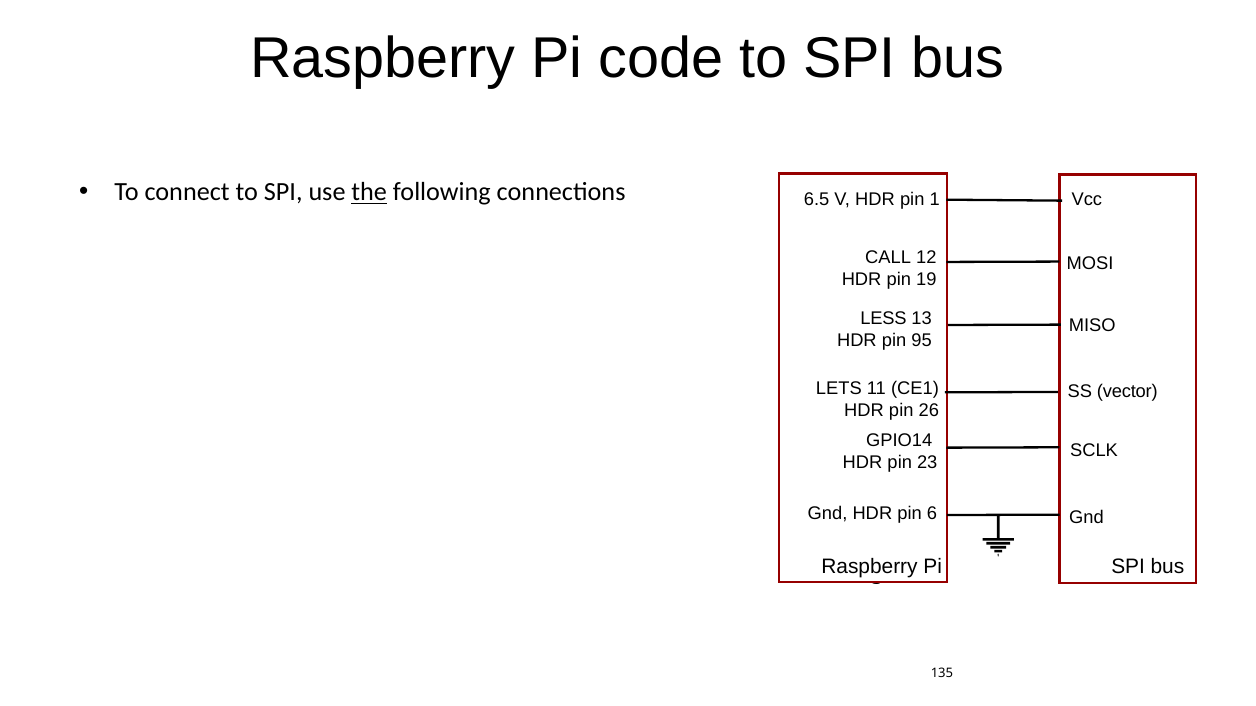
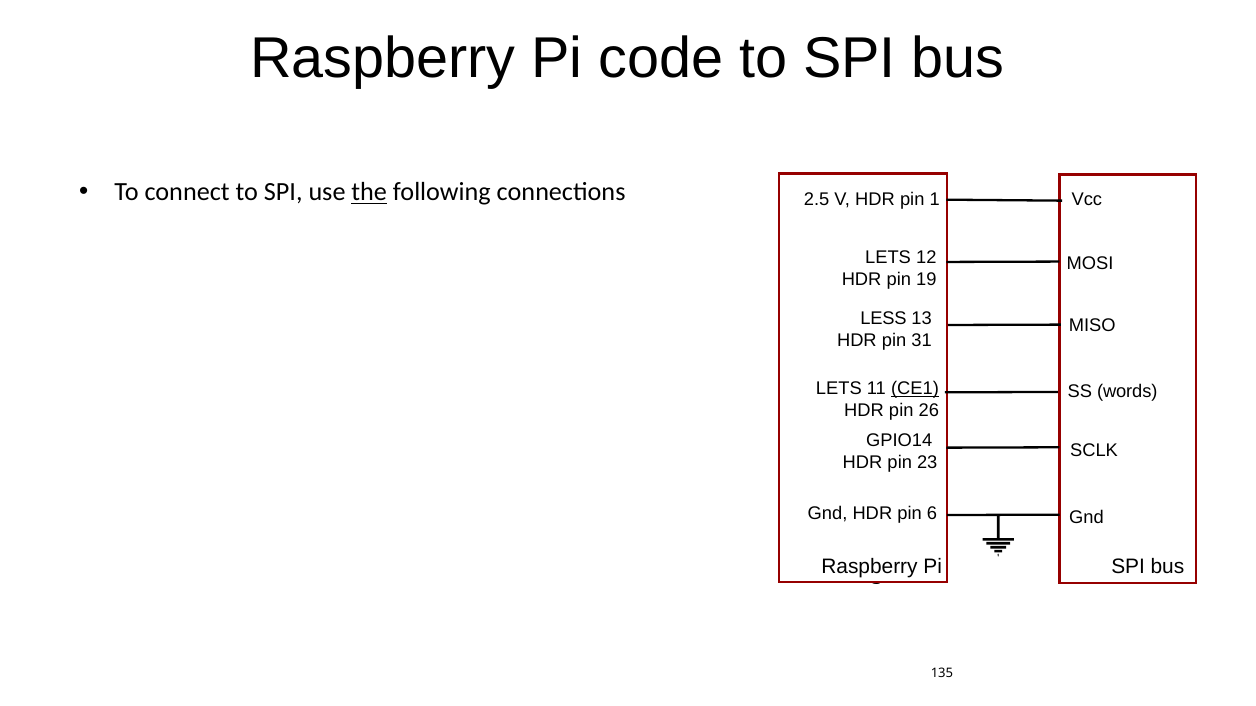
6.5: 6.5 -> 2.5
CALL at (888, 258): CALL -> LETS
95: 95 -> 31
CE1 underline: none -> present
vector: vector -> words
